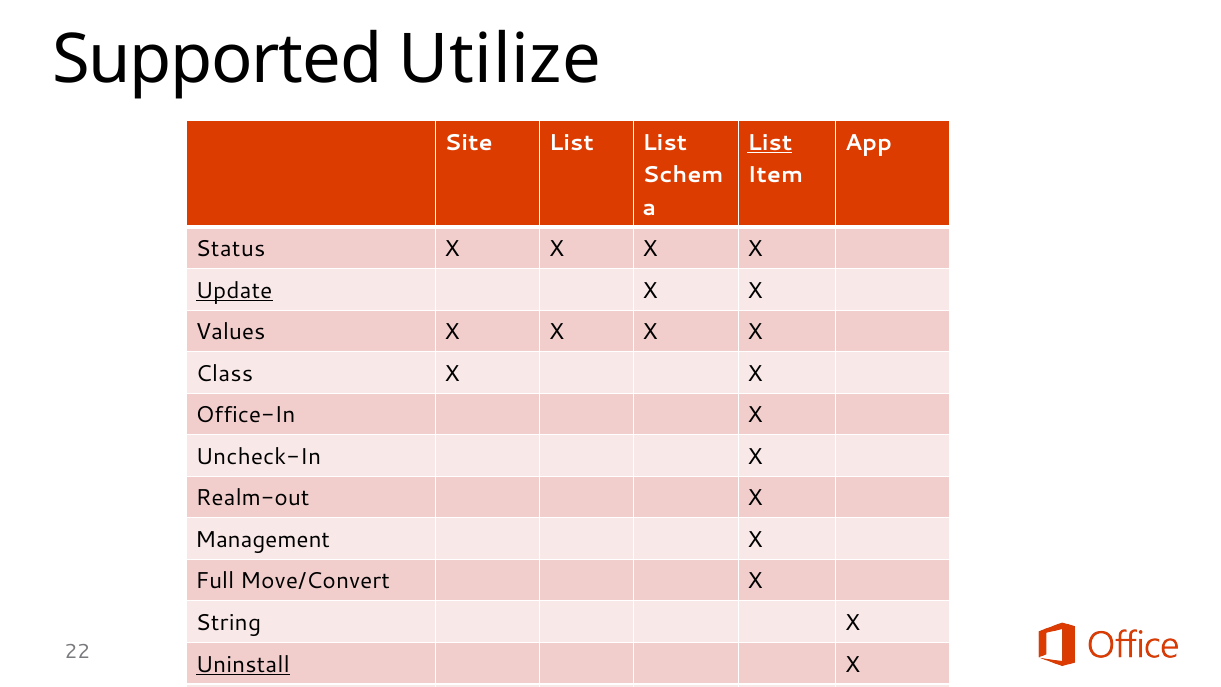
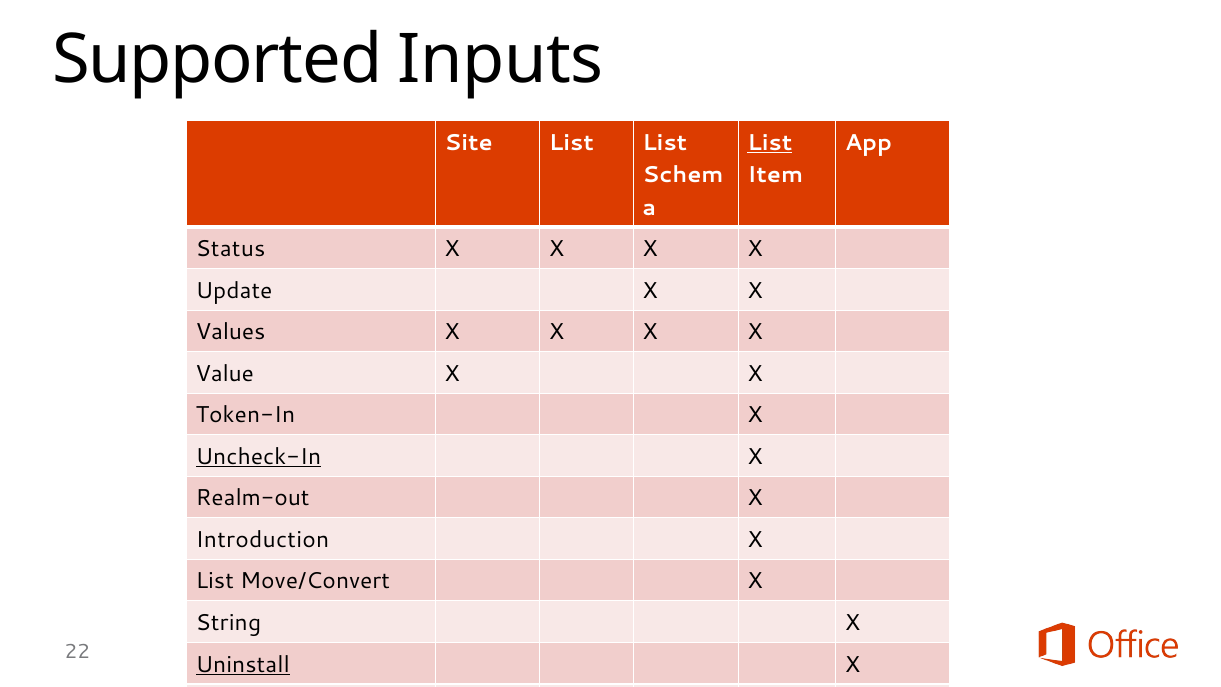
Utilize: Utilize -> Inputs
Update at (234, 291) underline: present -> none
Class: Class -> Value
Office-In: Office-In -> Token-In
Uncheck-In underline: none -> present
Management: Management -> Introduction
Full at (215, 581): Full -> List
